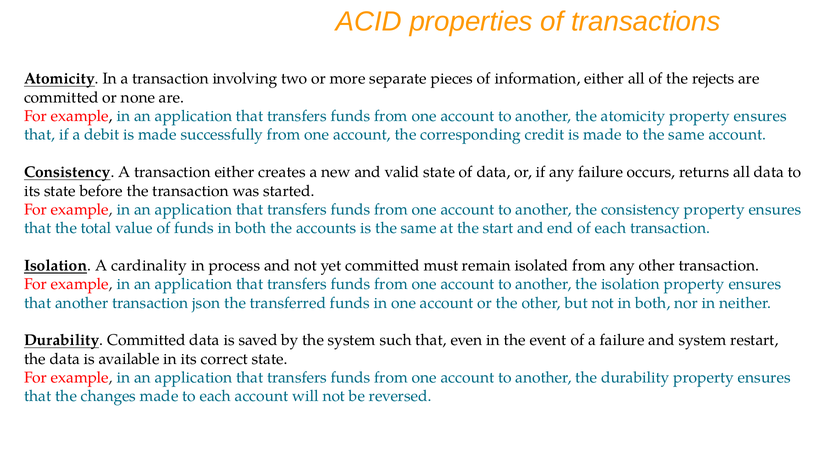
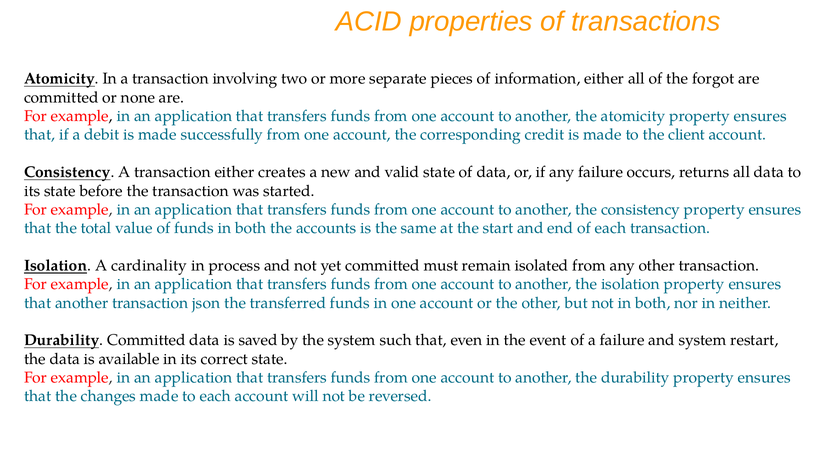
rejects: rejects -> forgot
to the same: same -> client
